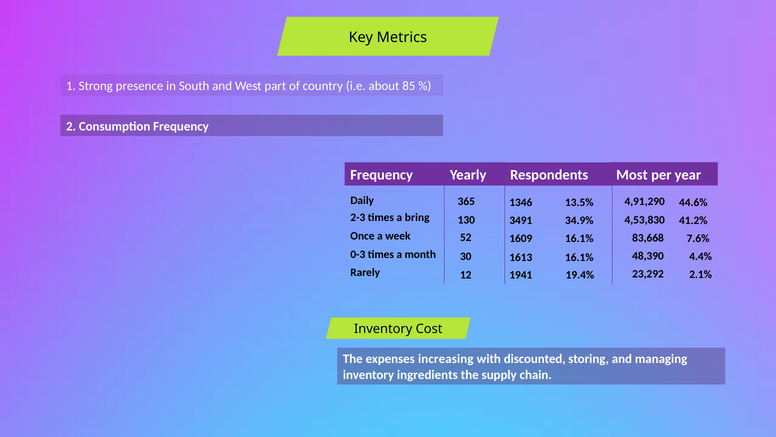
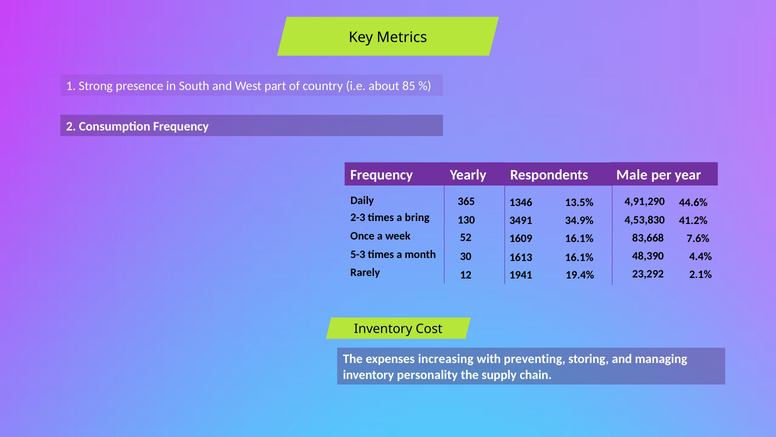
Most: Most -> Male
0-3: 0-3 -> 5-3
discounted: discounted -> preventing
ingredients: ingredients -> personality
